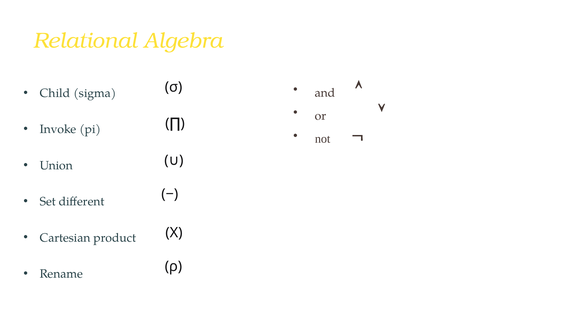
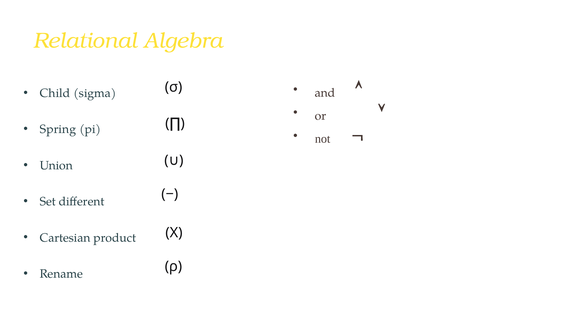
Invoke: Invoke -> Spring
